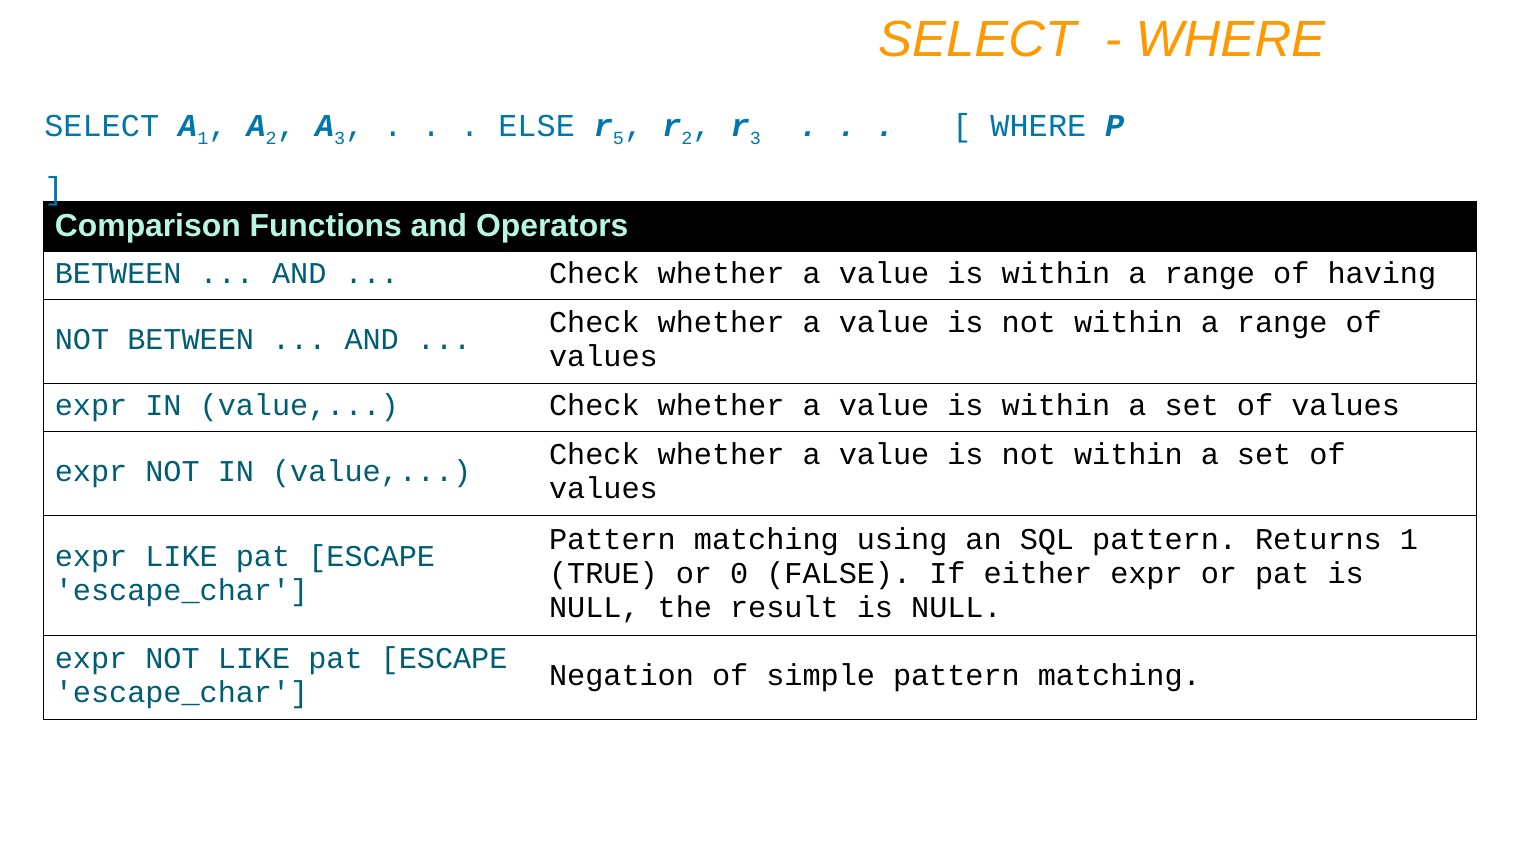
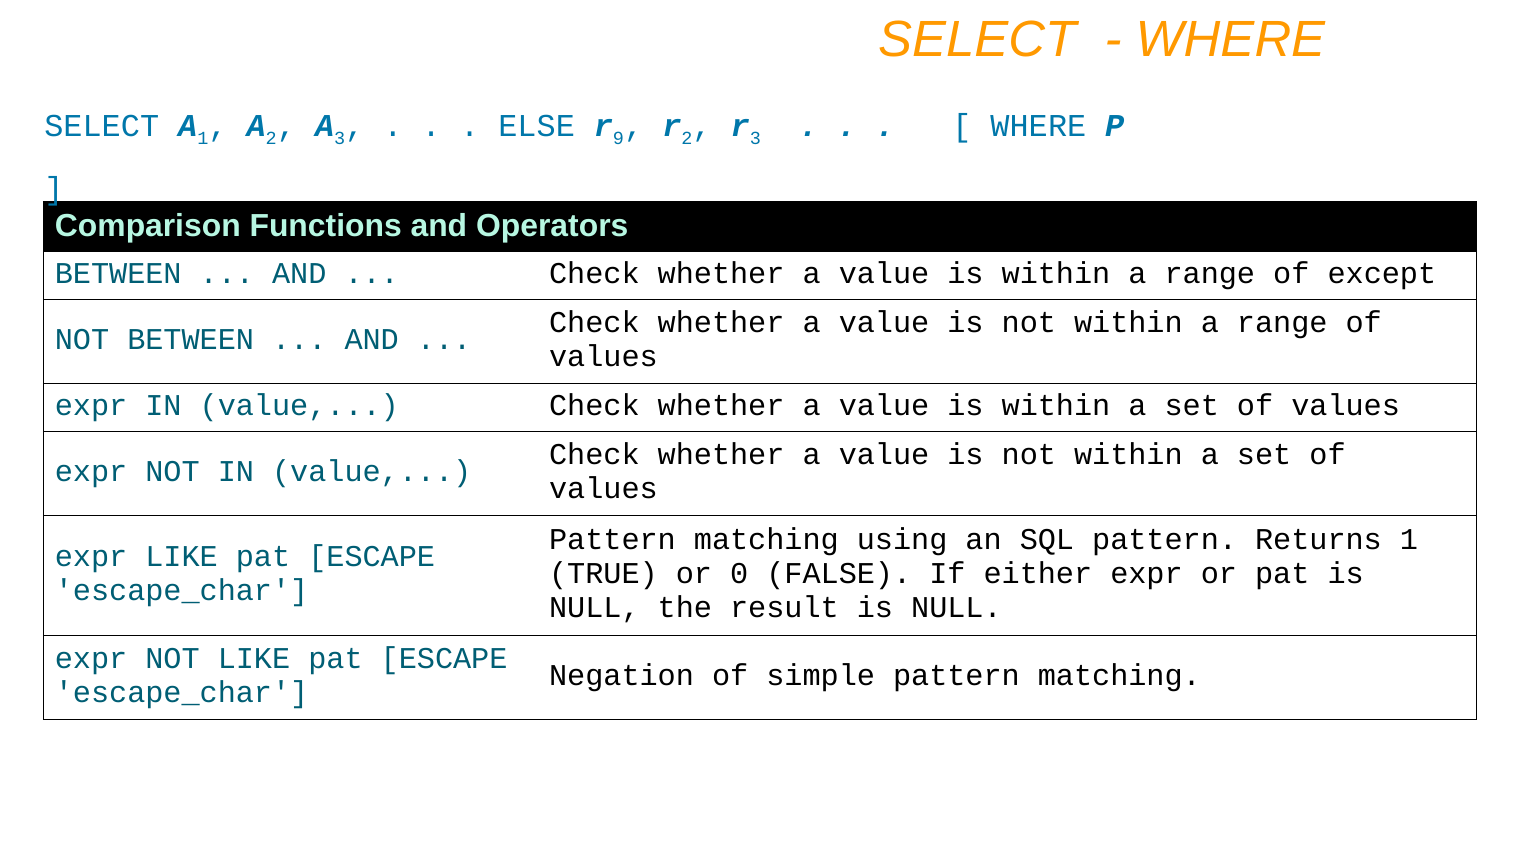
5: 5 -> 9
having: having -> except
